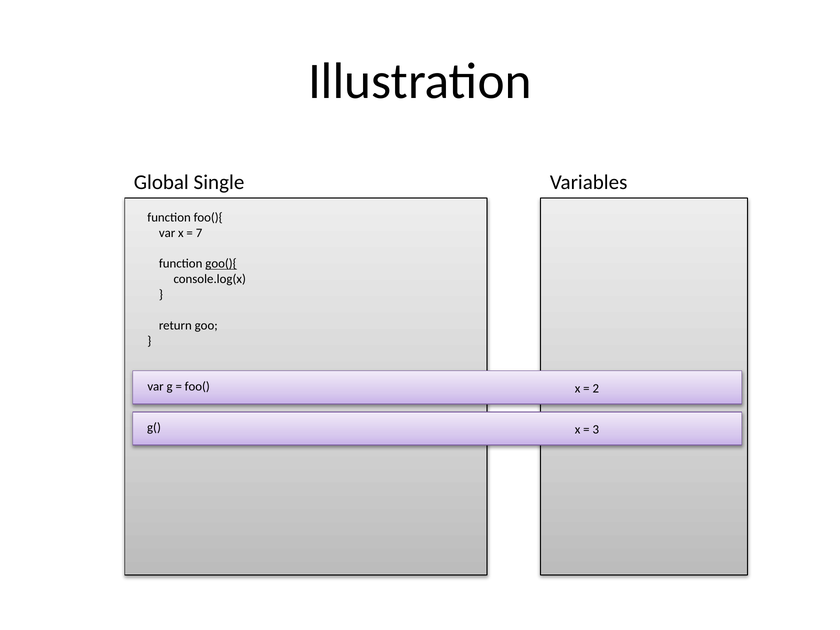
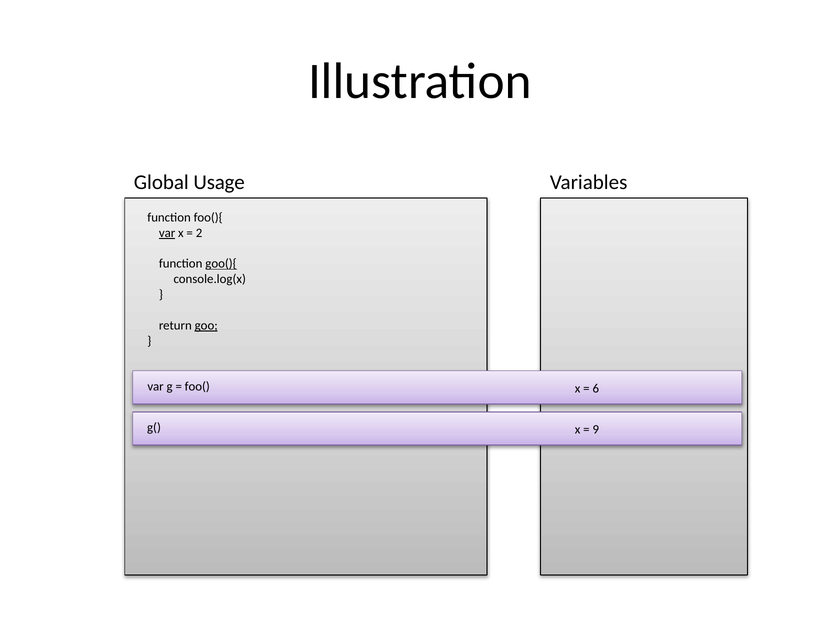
Single: Single -> Usage
var at (167, 233) underline: none -> present
7: 7 -> 2
goo underline: none -> present
2: 2 -> 6
3: 3 -> 9
